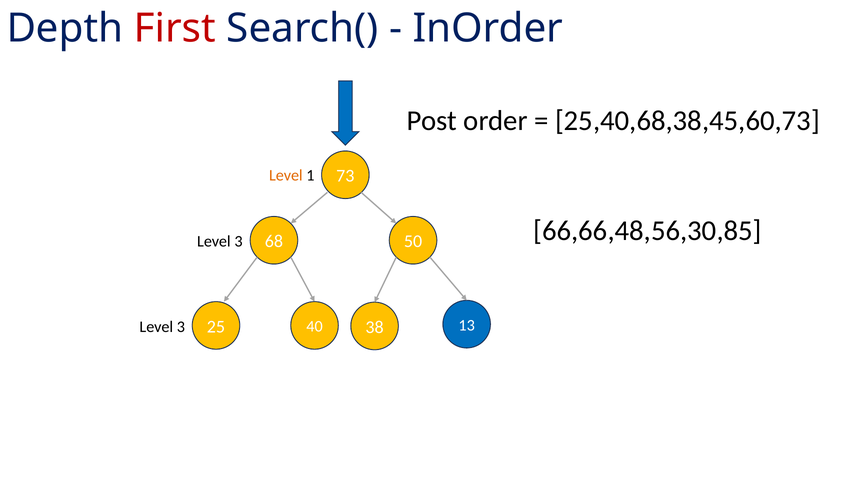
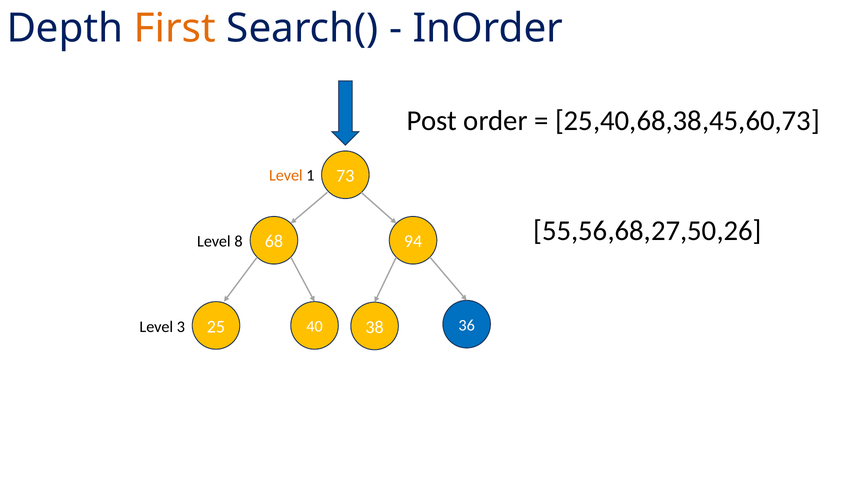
First colour: red -> orange
66,66,48,56,30,85: 66,66,48,56,30,85 -> 55,56,68,27,50,26
50: 50 -> 94
3 at (238, 241): 3 -> 8
13: 13 -> 36
